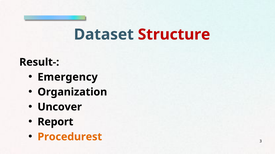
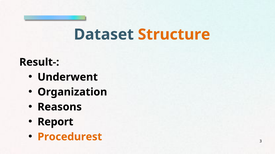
Structure colour: red -> orange
Emergency: Emergency -> Underwent
Uncover: Uncover -> Reasons
